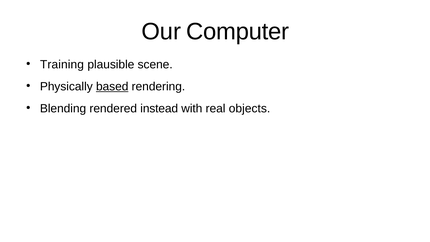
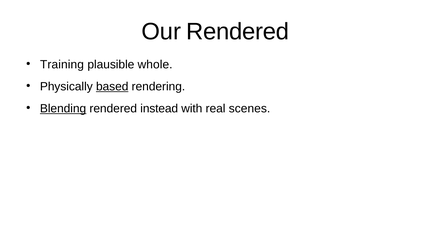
Our Computer: Computer -> Rendered
scene: scene -> whole
Blending underline: none -> present
objects: objects -> scenes
